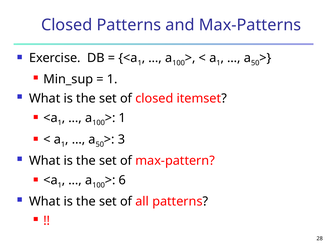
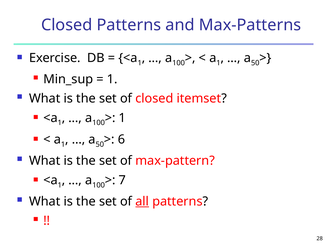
3: 3 -> 6
6: 6 -> 7
all underline: none -> present
